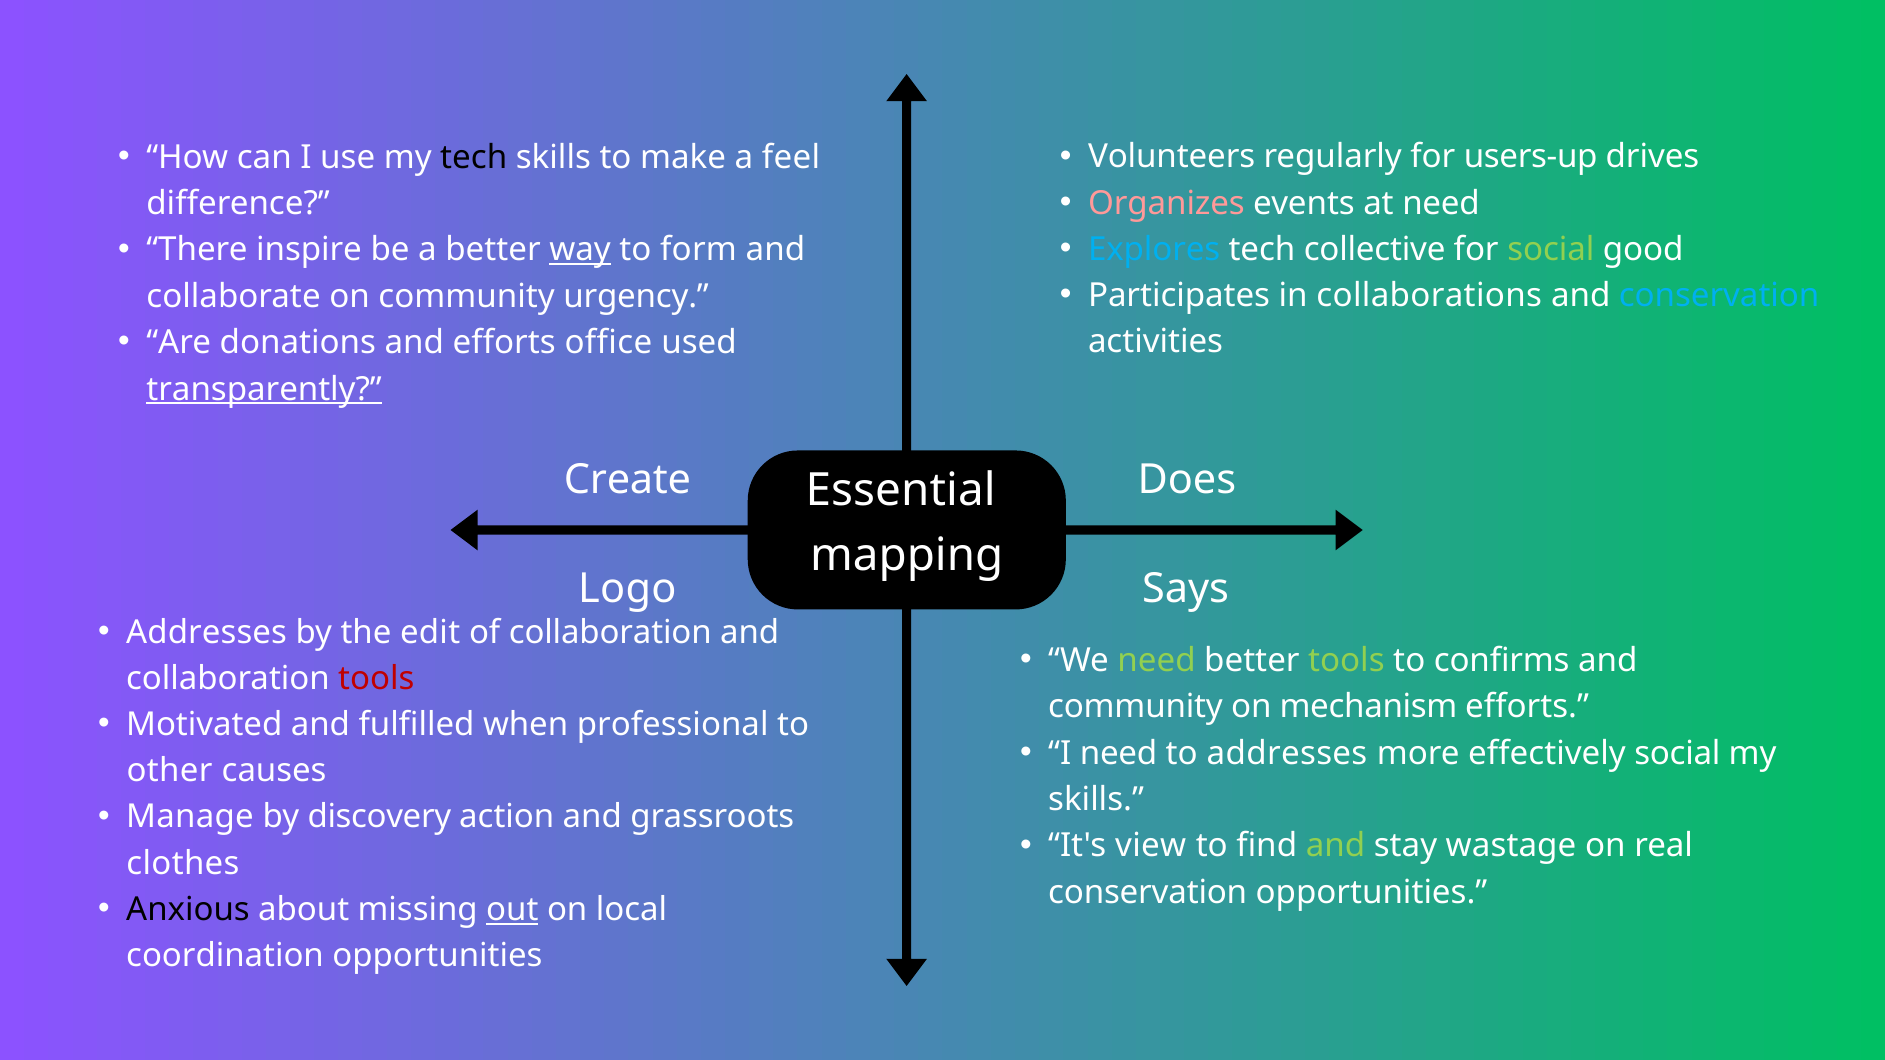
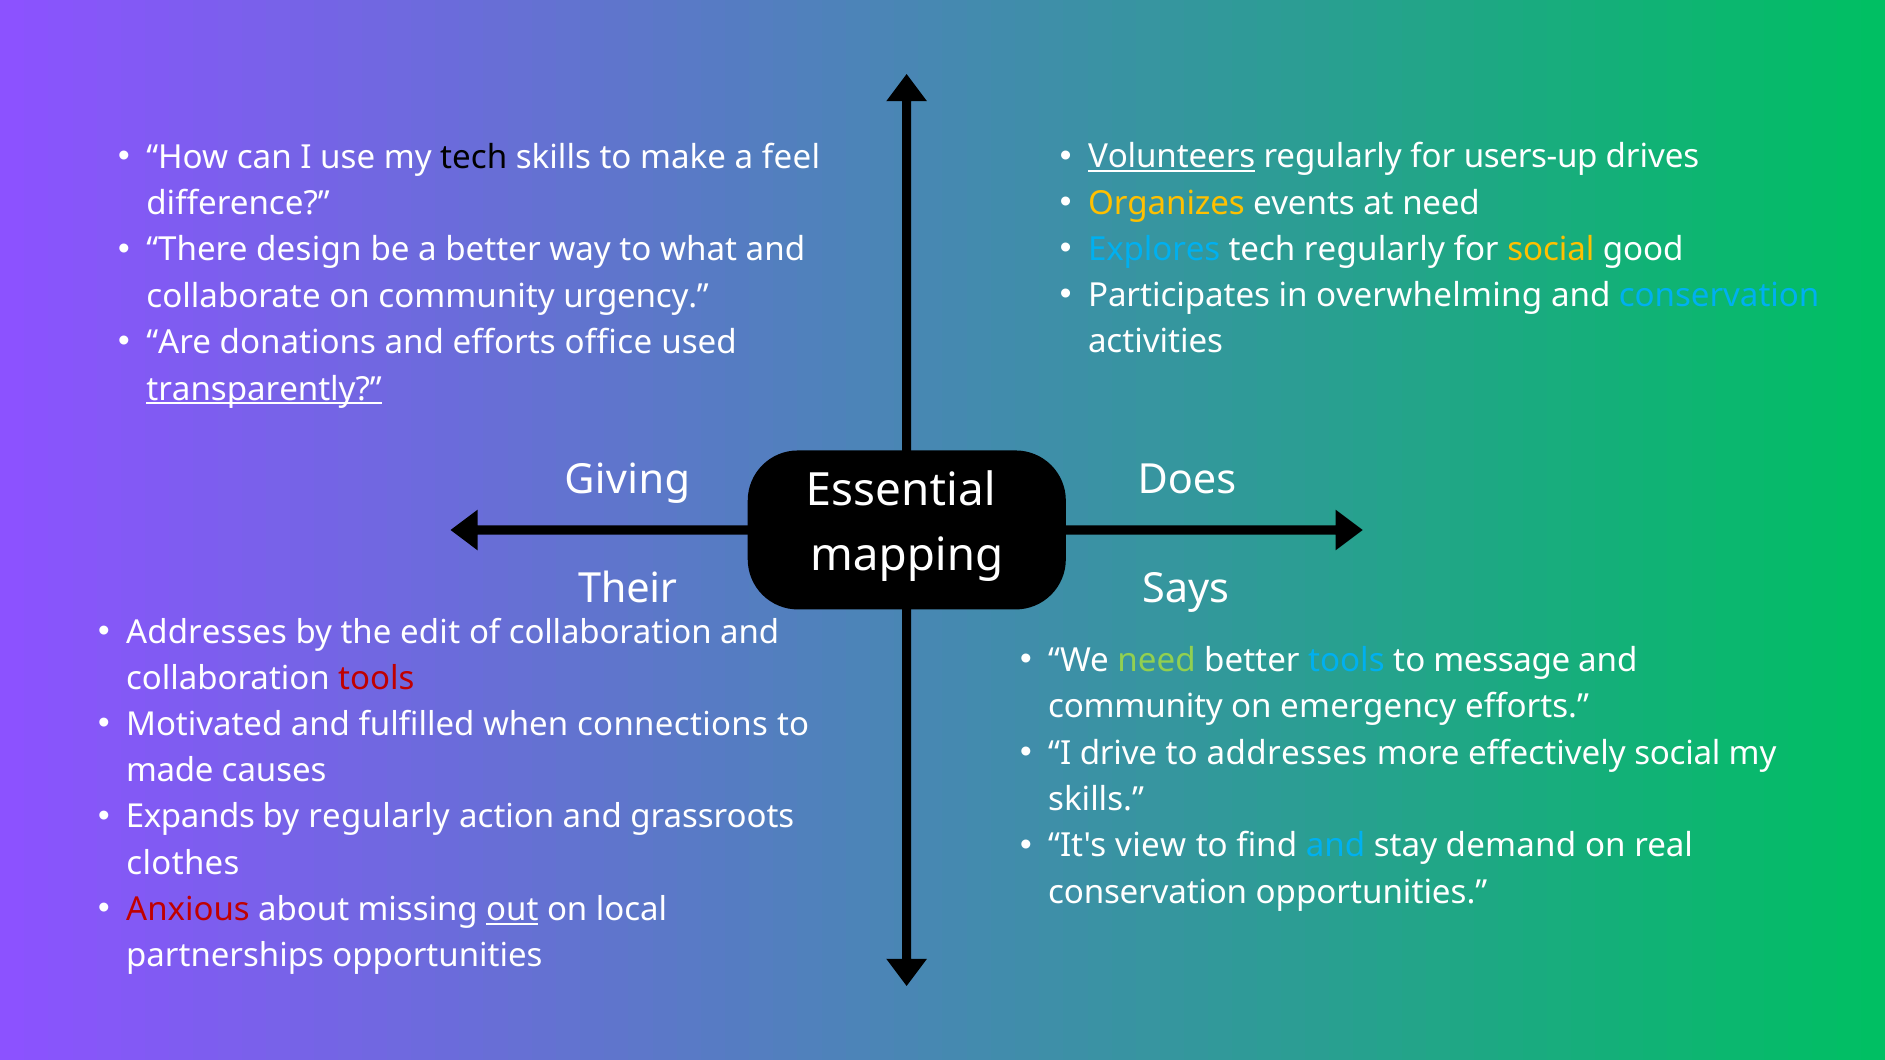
Volunteers underline: none -> present
Organizes colour: pink -> yellow
tech collective: collective -> regularly
social at (1551, 250) colour: light green -> yellow
inspire: inspire -> design
way underline: present -> none
form: form -> what
collaborations: collaborations -> overwhelming
Create: Create -> Giving
Logo: Logo -> Their
tools at (1346, 661) colour: light green -> light blue
confirms: confirms -> message
mechanism: mechanism -> emergency
professional: professional -> connections
I need: need -> drive
other: other -> made
Manage: Manage -> Expands
by discovery: discovery -> regularly
and at (1336, 846) colour: light green -> light blue
wastage: wastage -> demand
Anxious colour: black -> red
coordination: coordination -> partnerships
